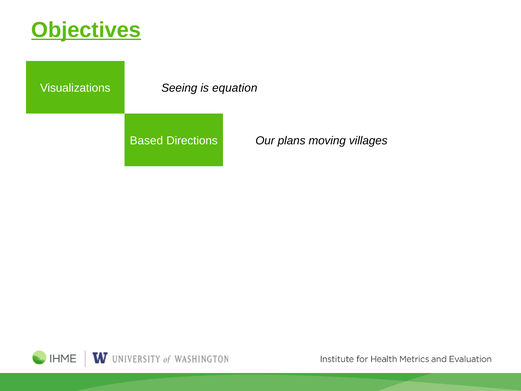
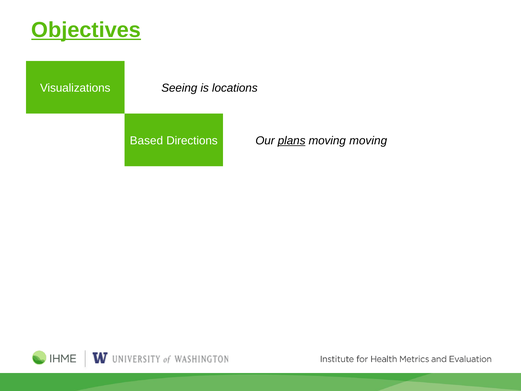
equation: equation -> locations
plans underline: none -> present
moving villages: villages -> moving
